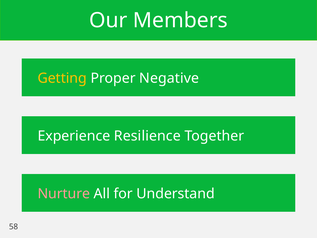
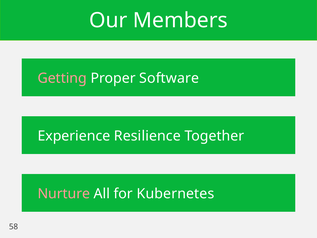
Getting colour: yellow -> pink
Negative: Negative -> Software
Understand: Understand -> Kubernetes
